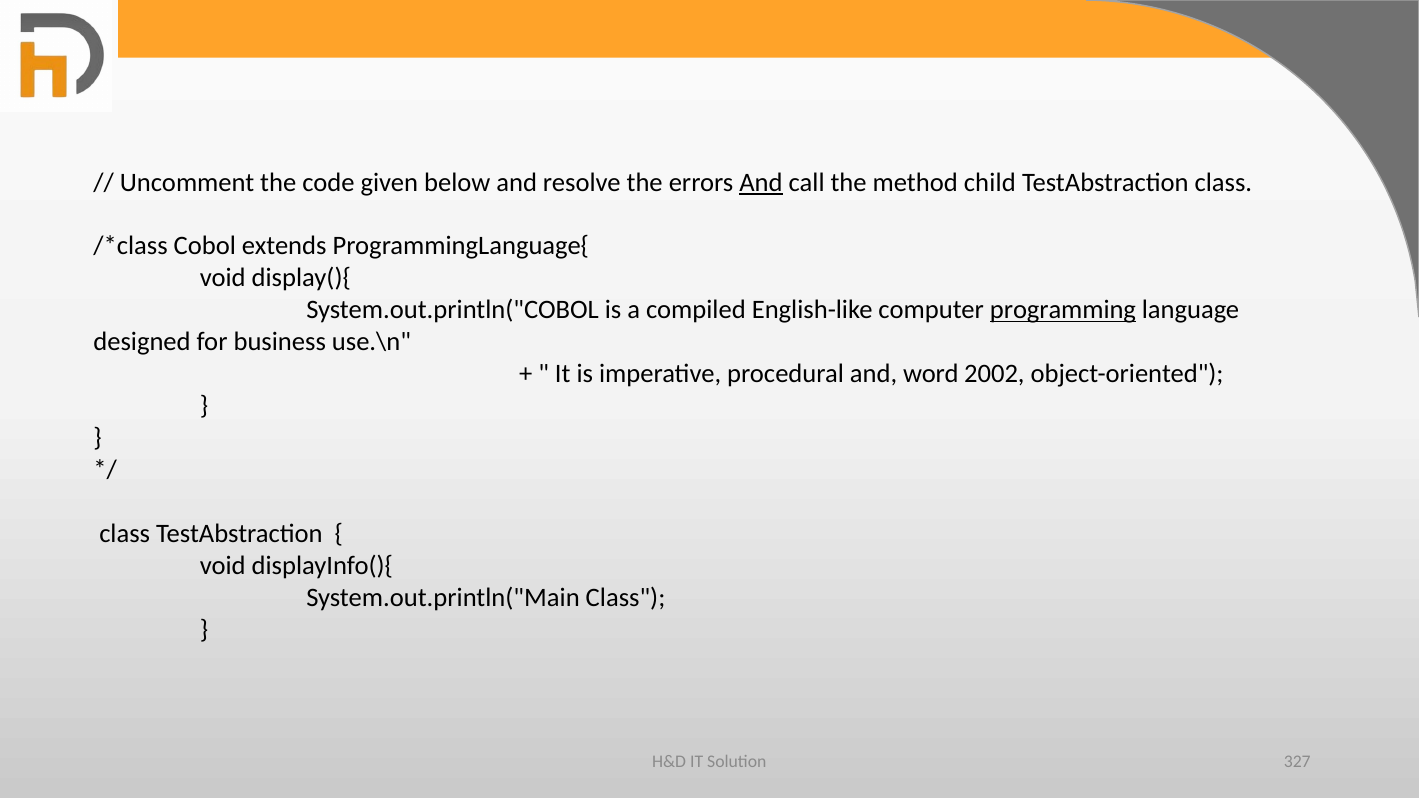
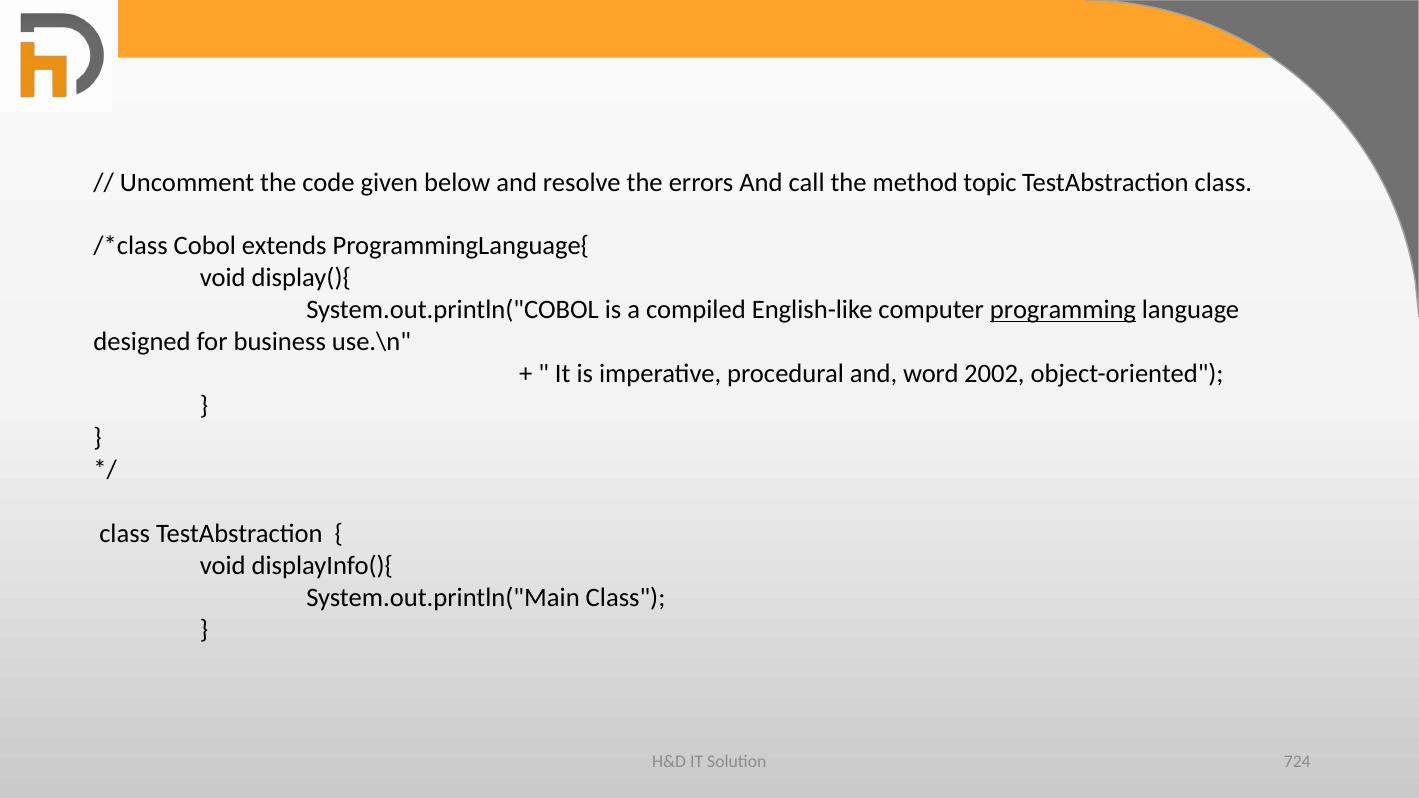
And at (761, 182) underline: present -> none
child: child -> topic
327: 327 -> 724
